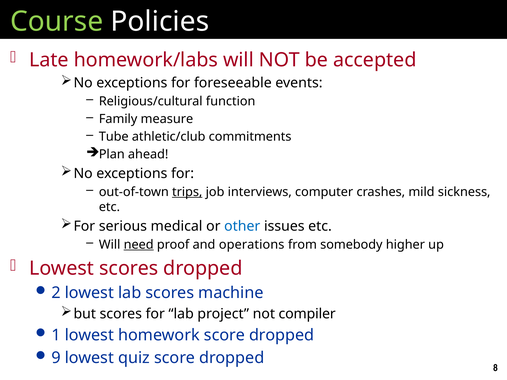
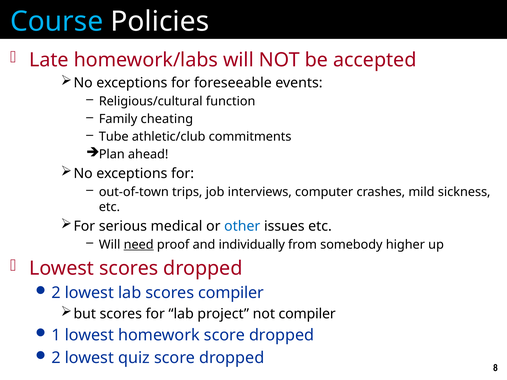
Course colour: light green -> light blue
measure: measure -> cheating
trips underline: present -> none
operations: operations -> individually
scores machine: machine -> compiler
9 at (56, 358): 9 -> 2
